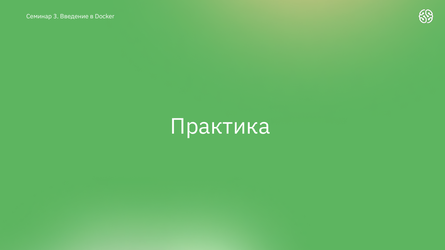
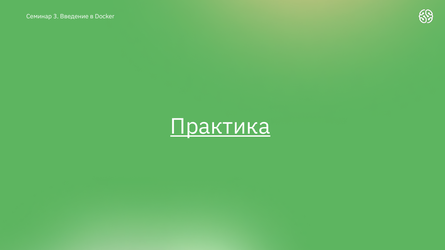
Практика underline: none -> present
